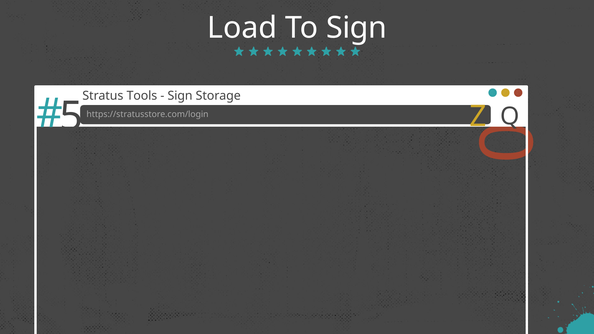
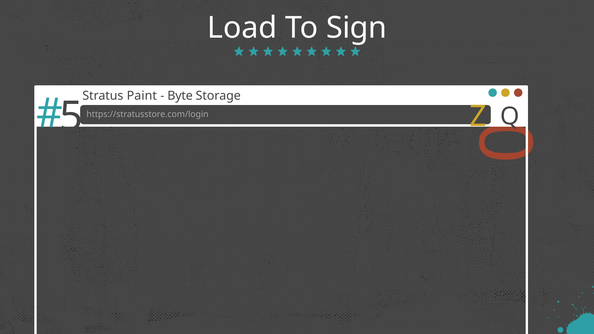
Tools: Tools -> Paint
Sign at (180, 96): Sign -> Byte
